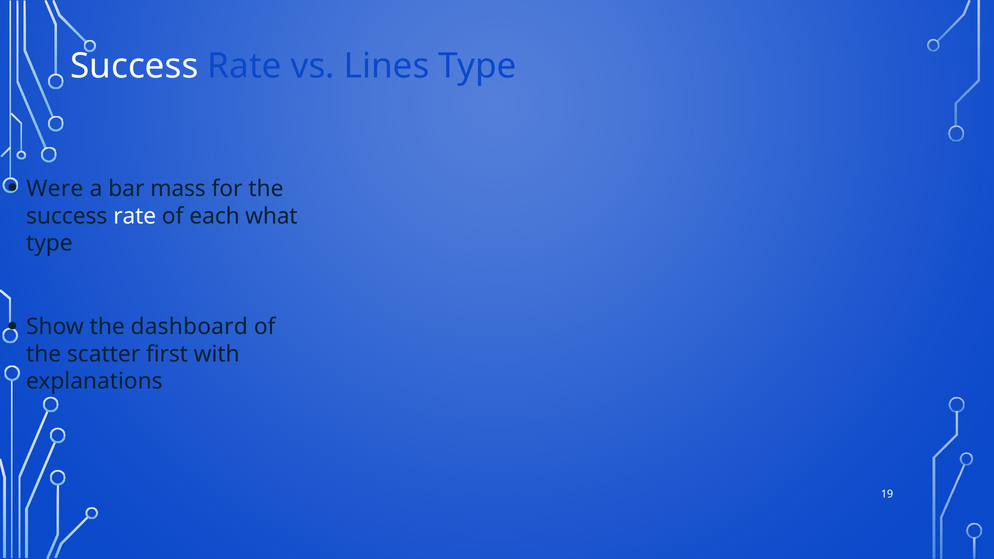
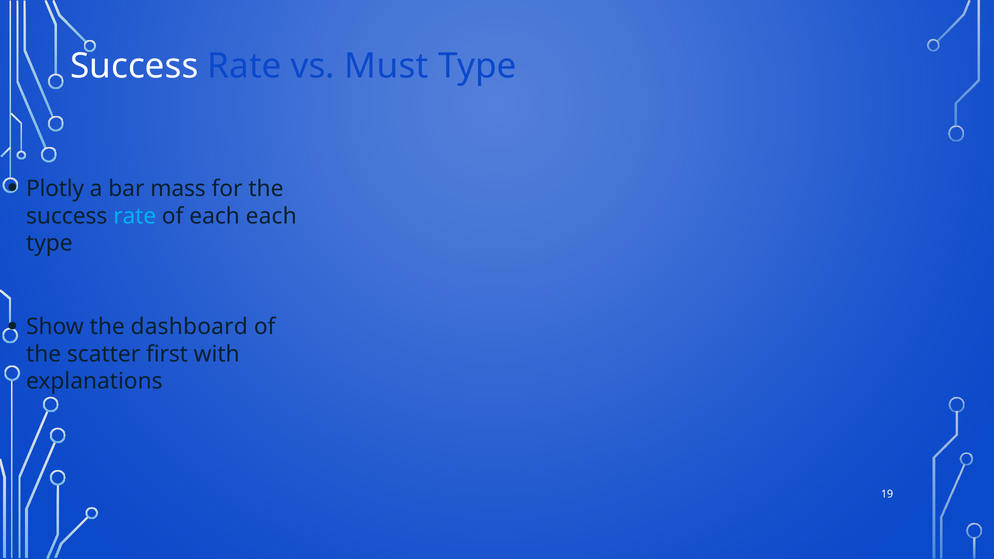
Lines: Lines -> Must
Were: Were -> Plotly
rate at (135, 216) colour: white -> light blue
each what: what -> each
